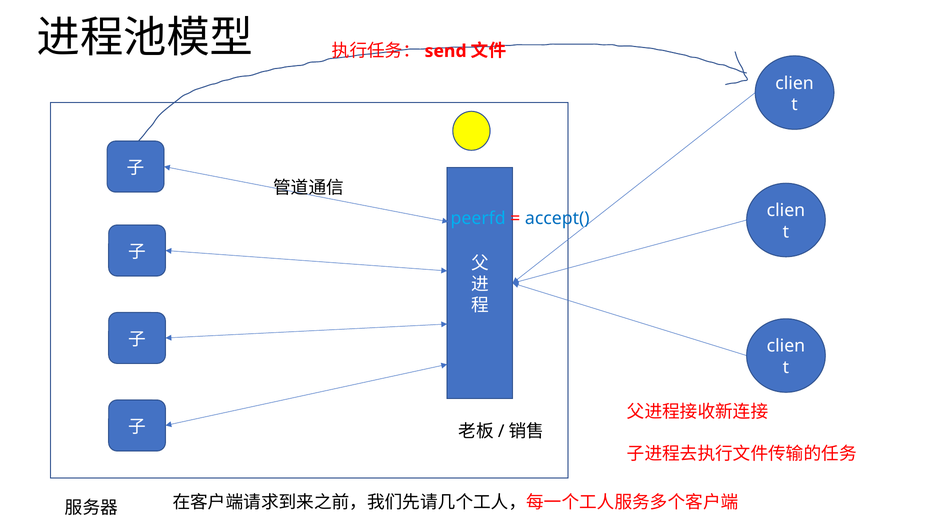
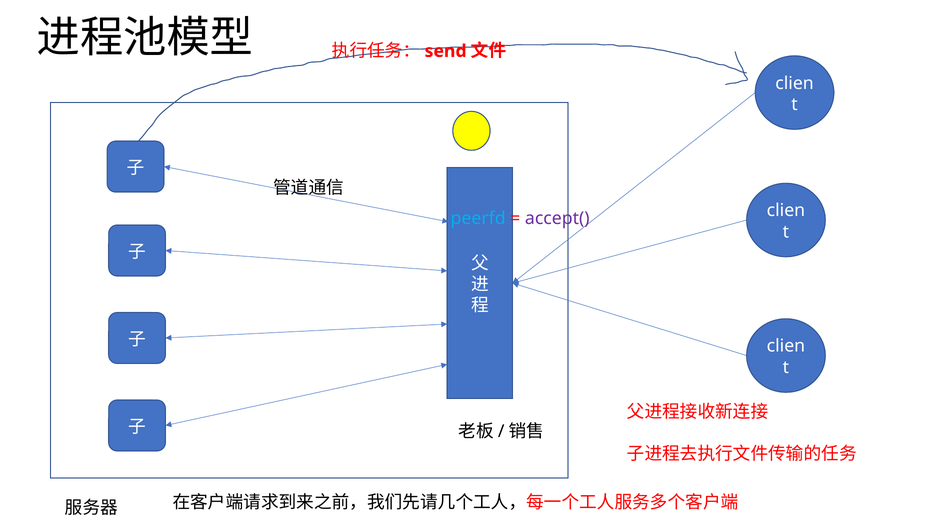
accept( colour: blue -> purple
